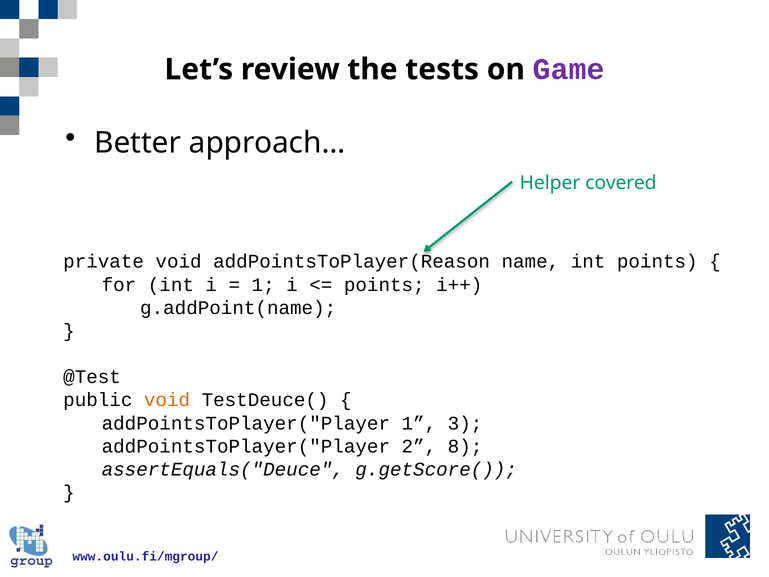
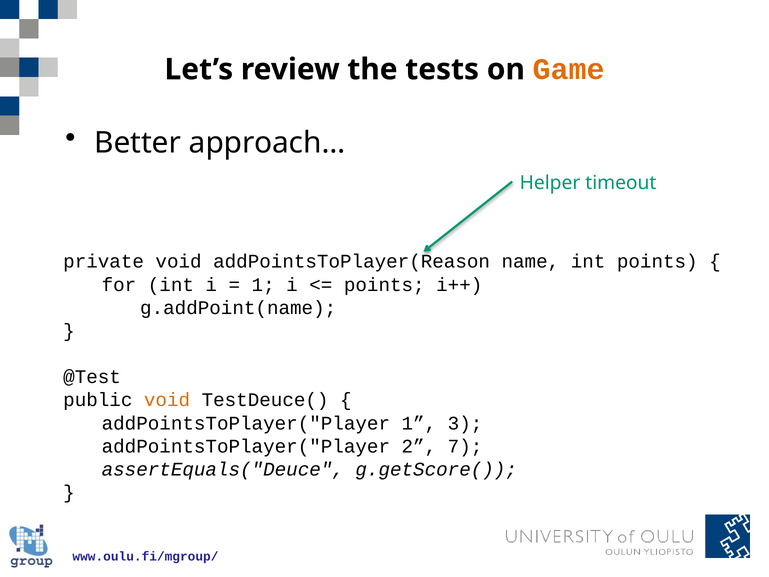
Game colour: purple -> orange
covered: covered -> timeout
8: 8 -> 7
